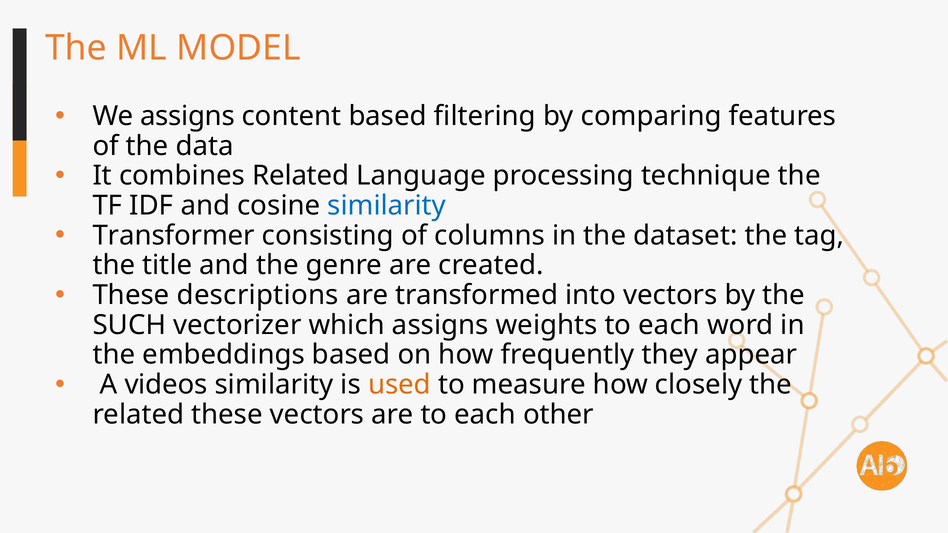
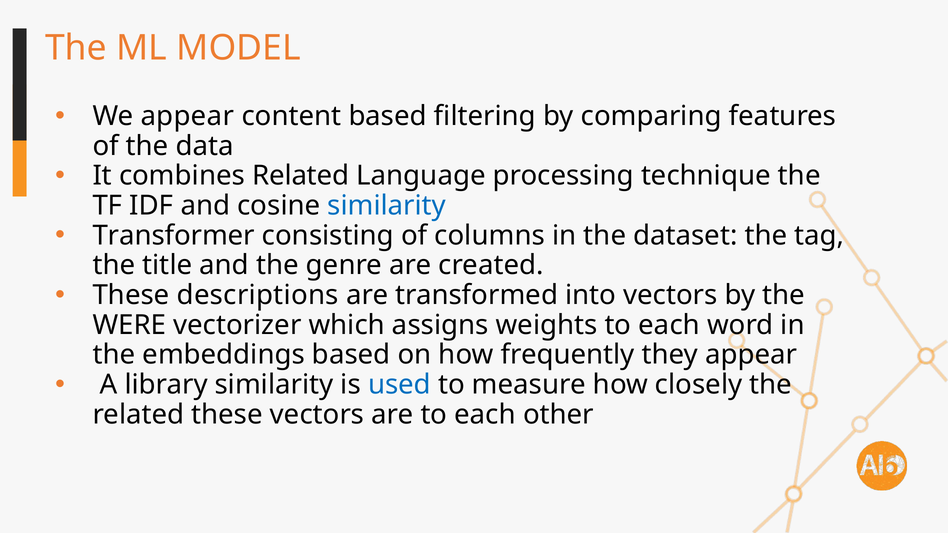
We assigns: assigns -> appear
SUCH: SUCH -> WERE
videos: videos -> library
used colour: orange -> blue
